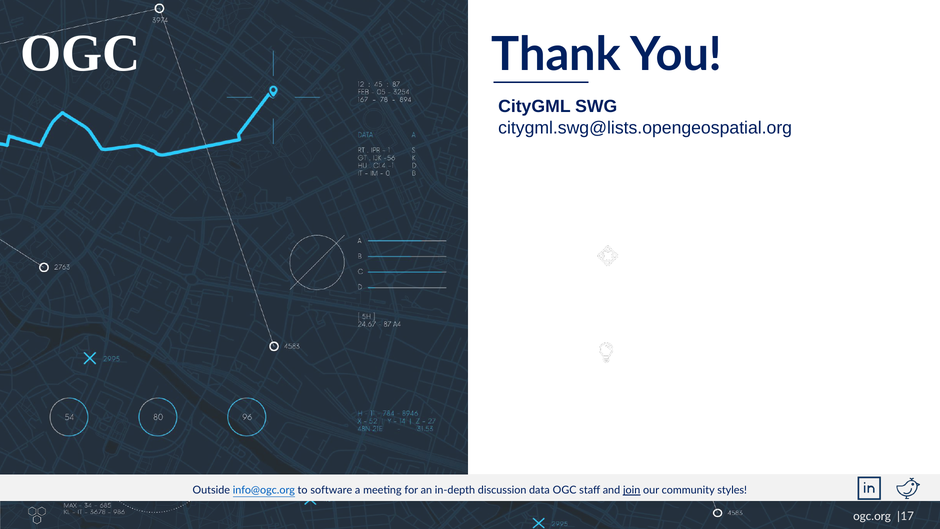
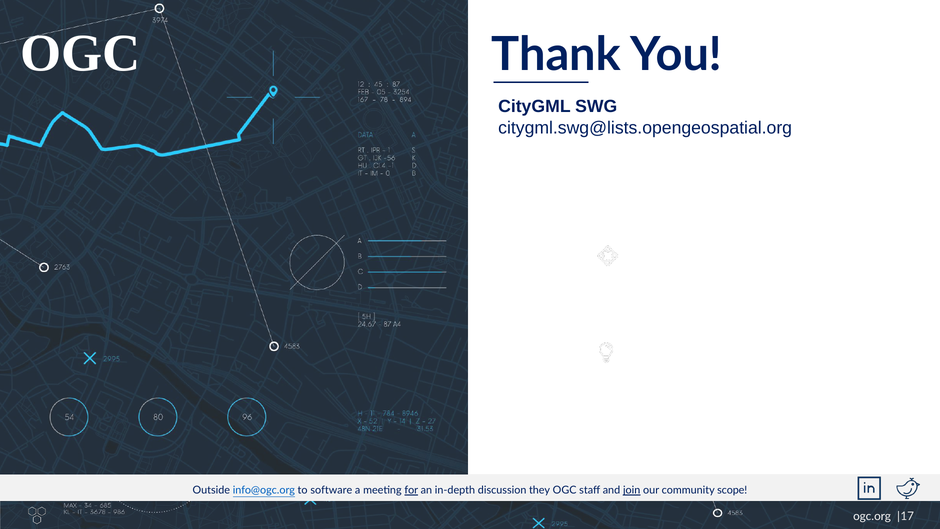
for underline: none -> present
data: data -> they
styles: styles -> scope
